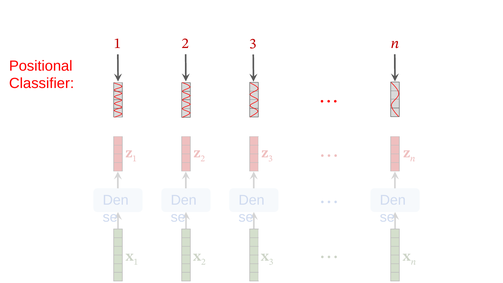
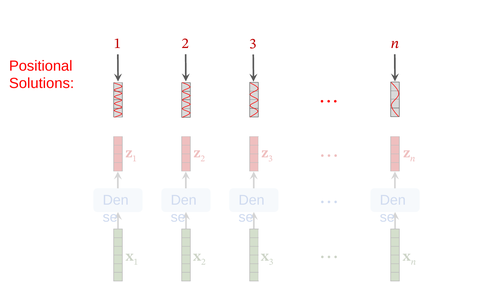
Classifier: Classifier -> Solutions
